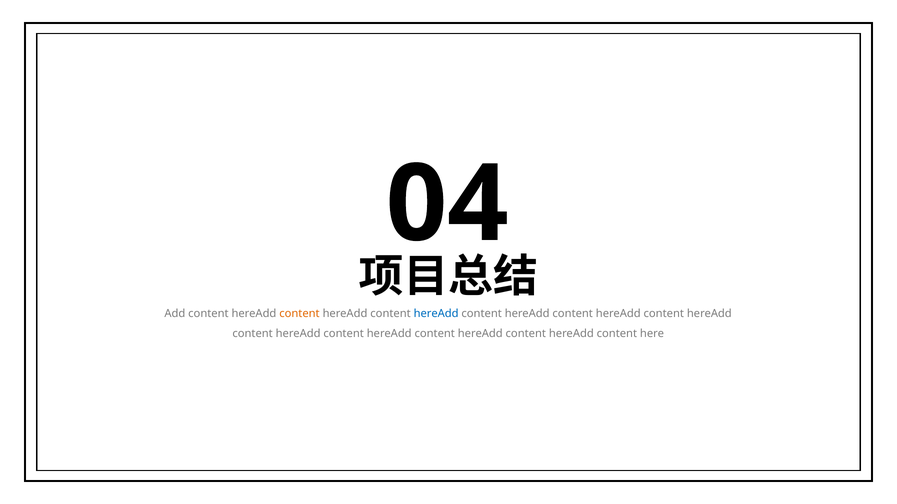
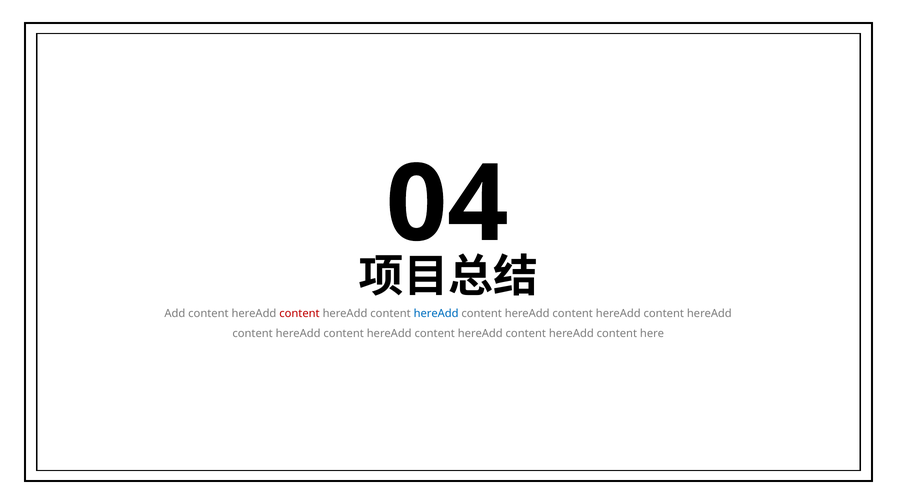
content at (299, 314) colour: orange -> red
